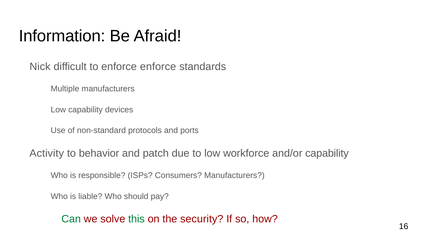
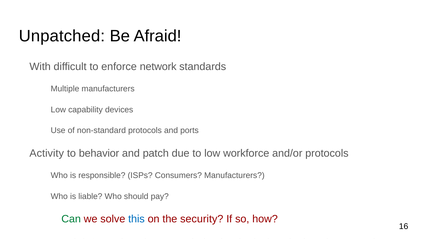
Information at (62, 36): Information -> Unpatched
Nick: Nick -> With
enforce enforce: enforce -> network
and/or capability: capability -> protocols
this colour: green -> blue
